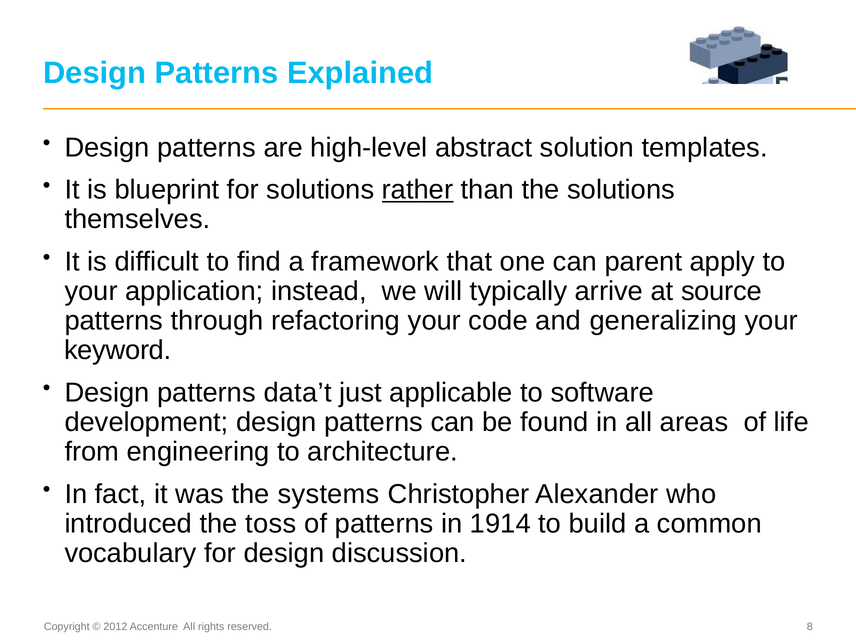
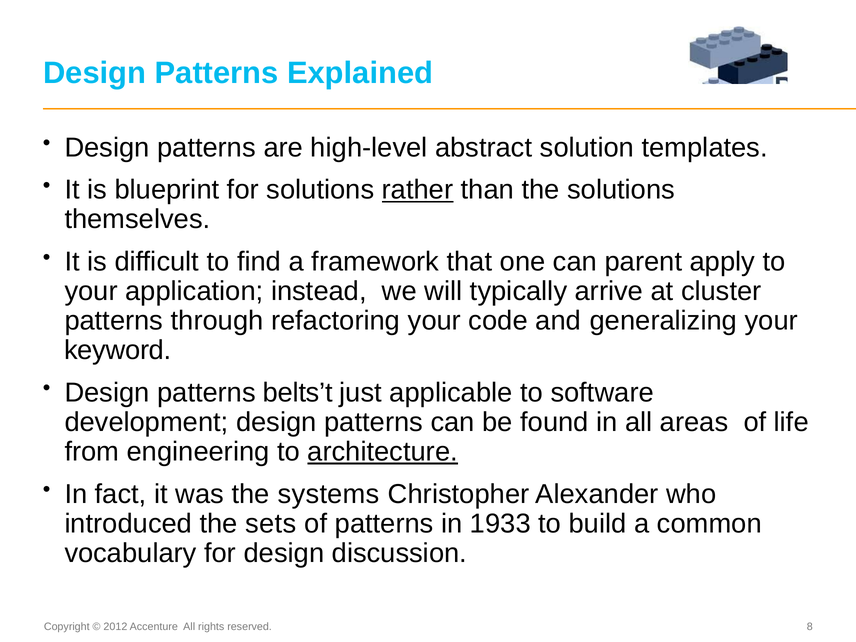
source: source -> cluster
data’t: data’t -> belts’t
architecture underline: none -> present
toss: toss -> sets
1914: 1914 -> 1933
